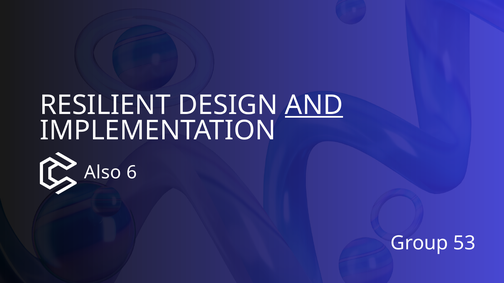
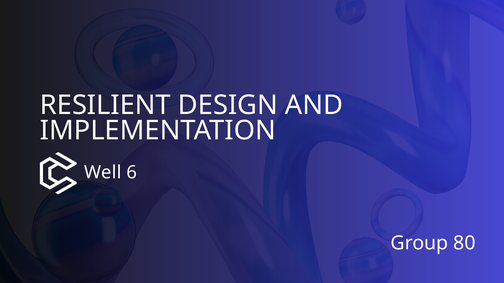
AND underline: present -> none
Also: Also -> Well
53: 53 -> 80
